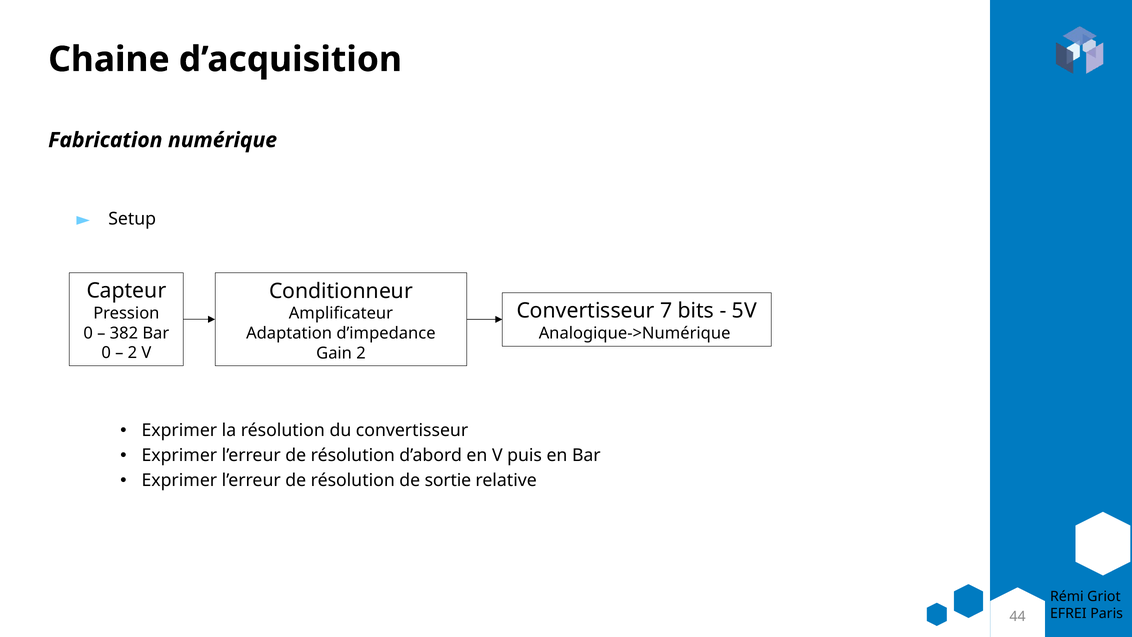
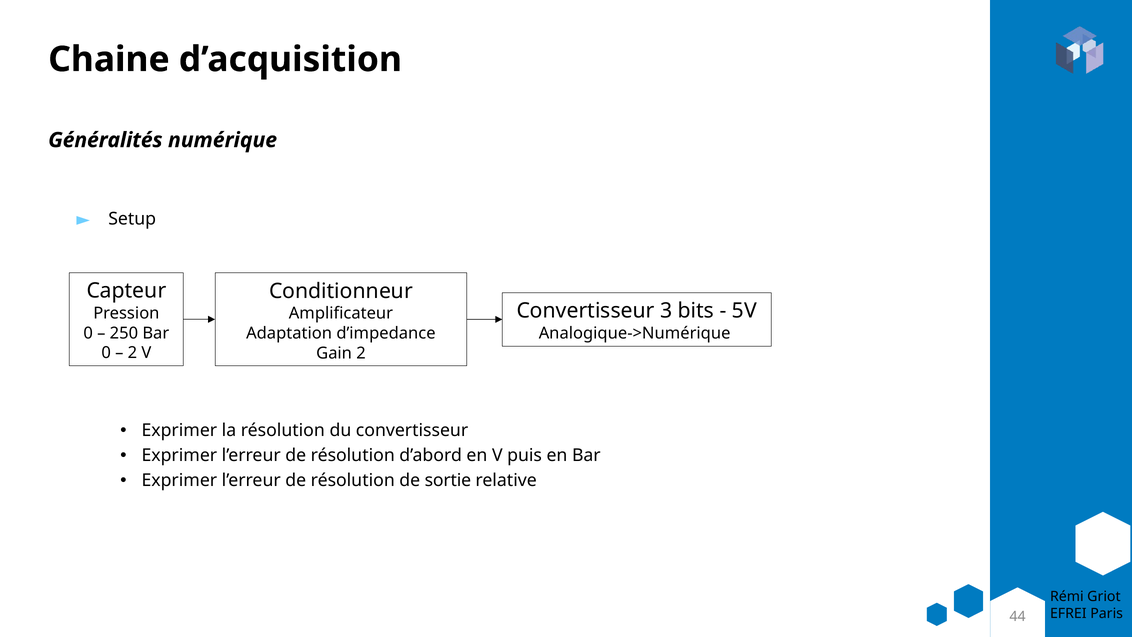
Fabrication: Fabrication -> Généralités
7: 7 -> 3
382: 382 -> 250
